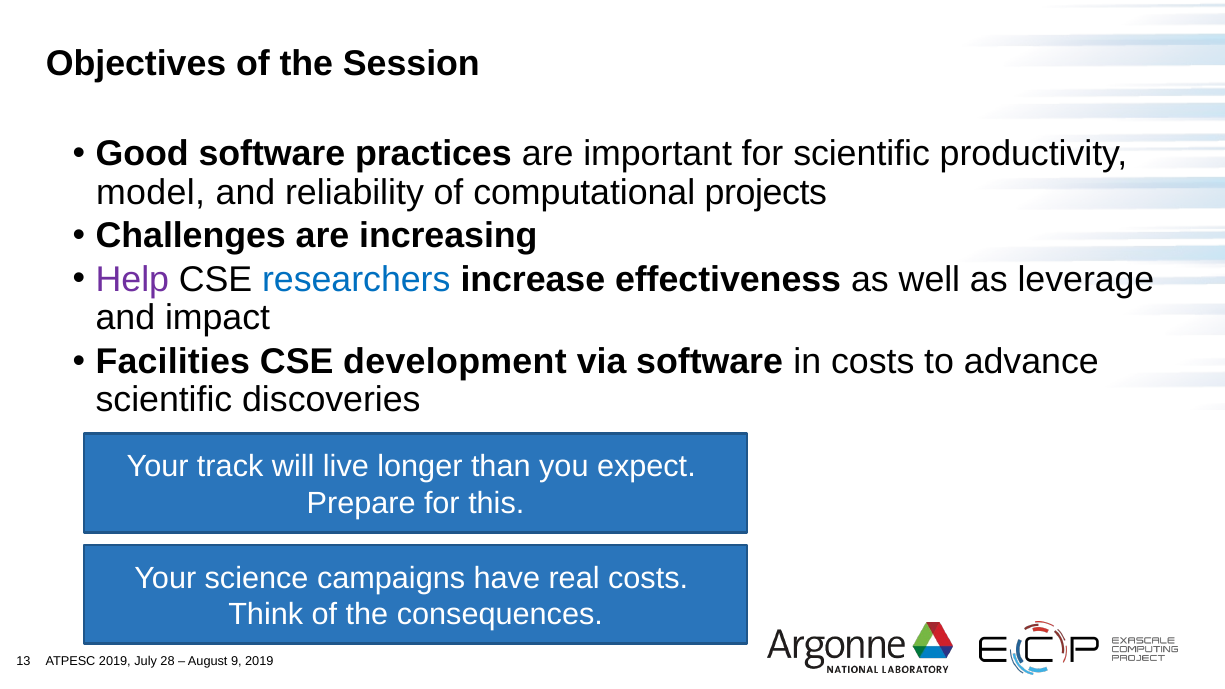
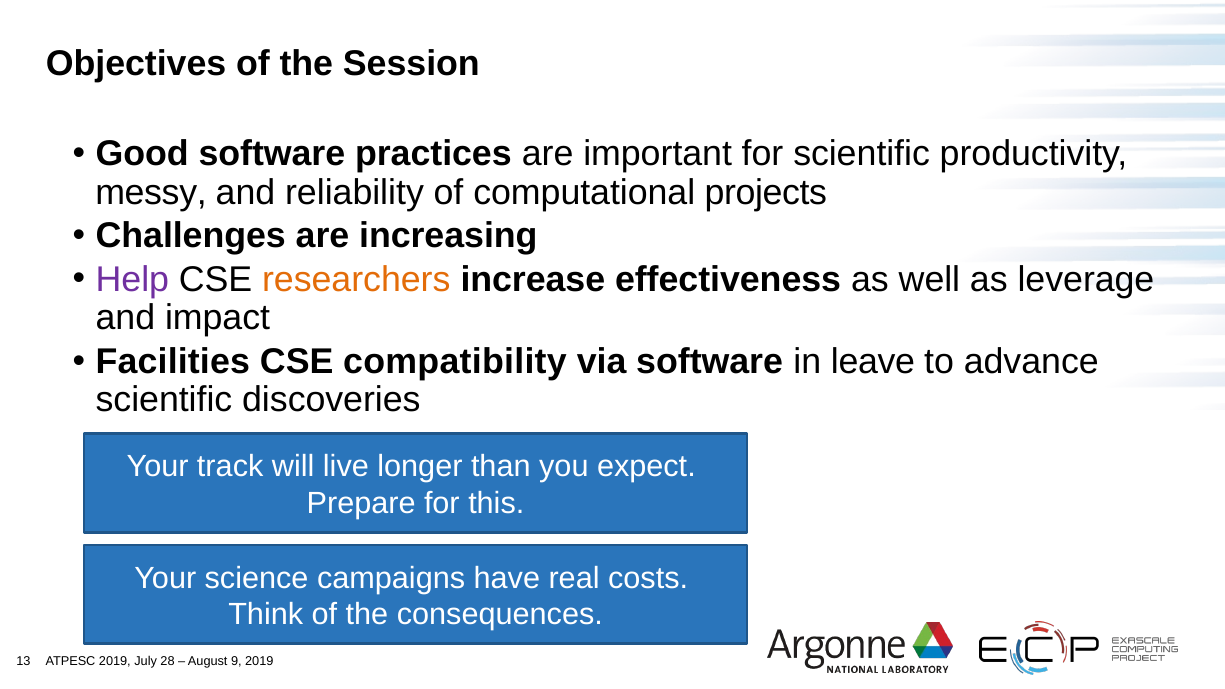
model: model -> messy
researchers colour: blue -> orange
development: development -> compatibility
in costs: costs -> leave
